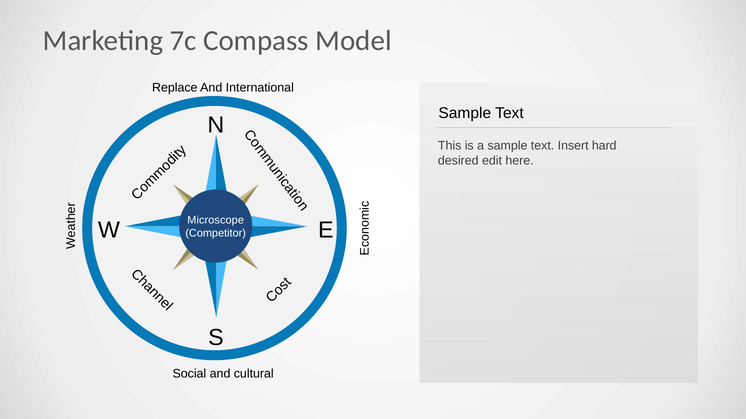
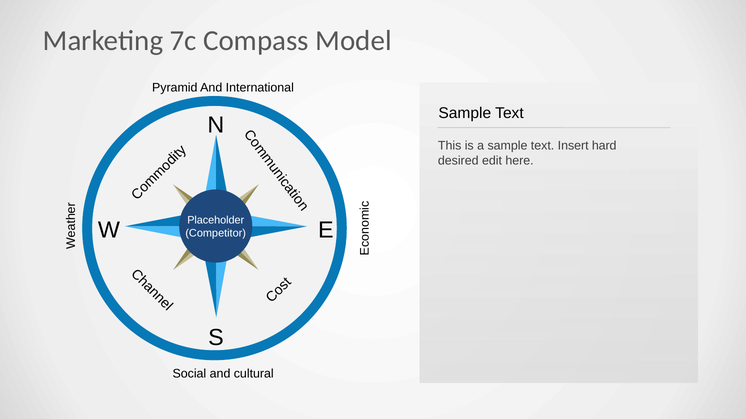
Replace: Replace -> Pyramid
Microscope: Microscope -> Placeholder
